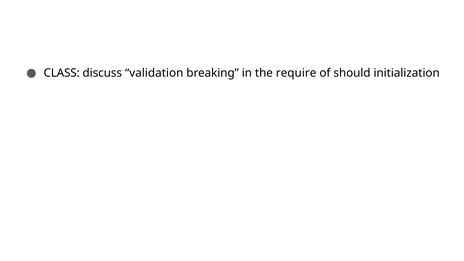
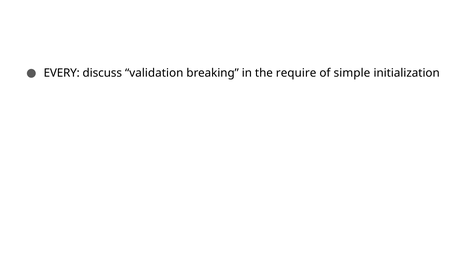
CLASS: CLASS -> EVERY
should: should -> simple
